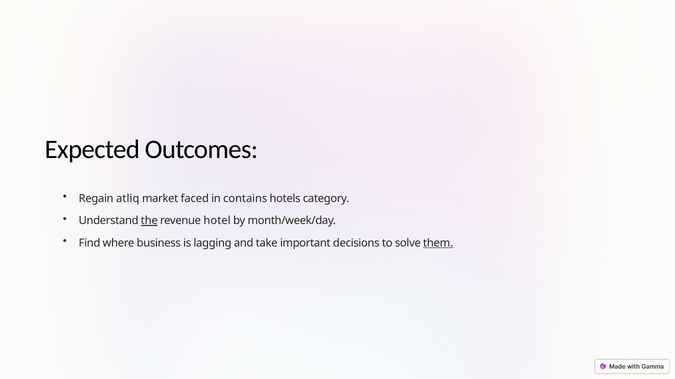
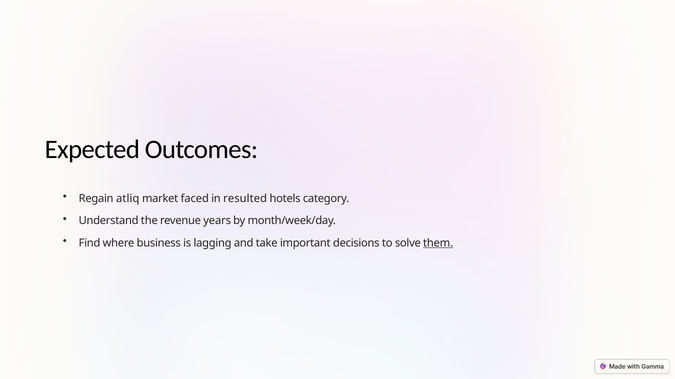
contains: contains -> resulted
the underline: present -> none
hotel: hotel -> years
